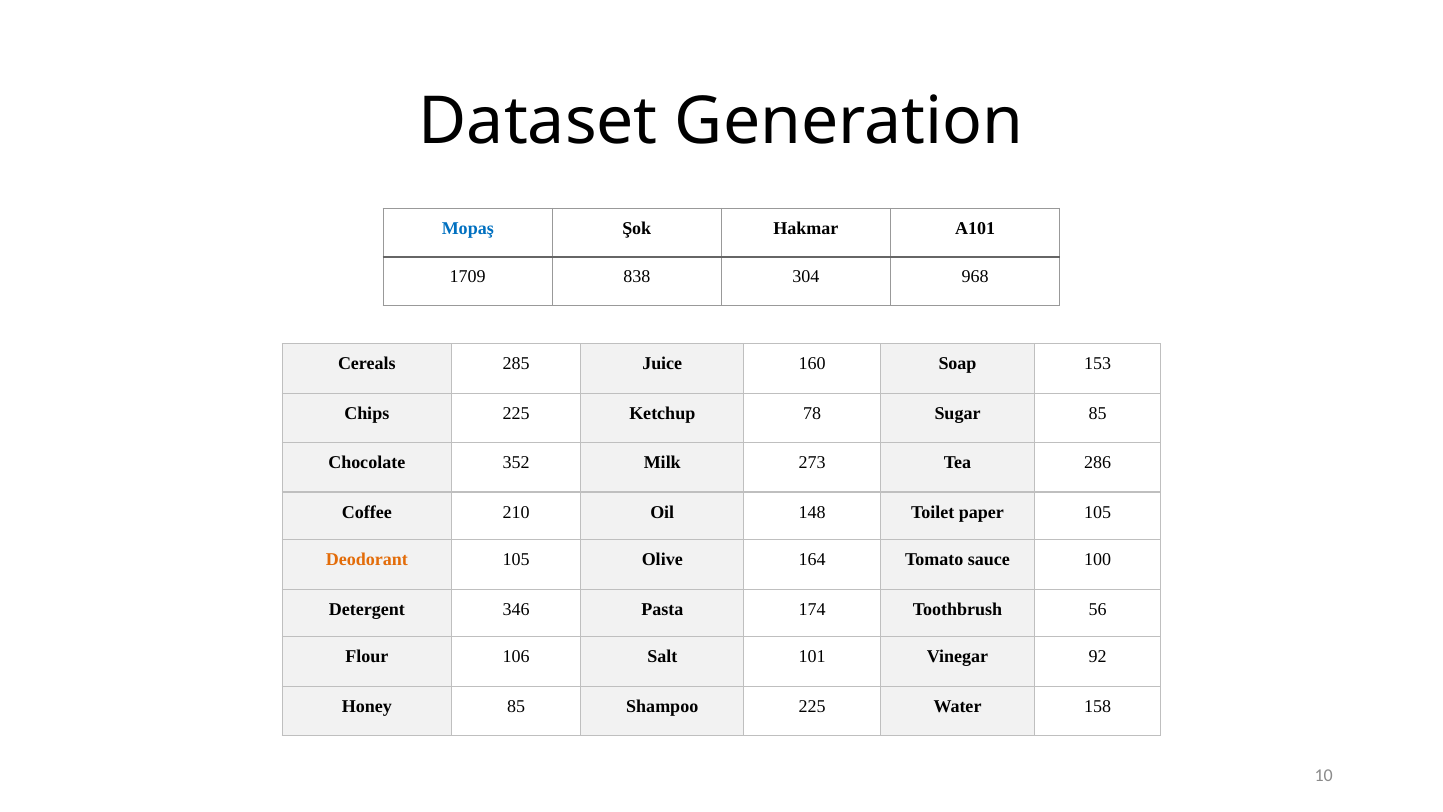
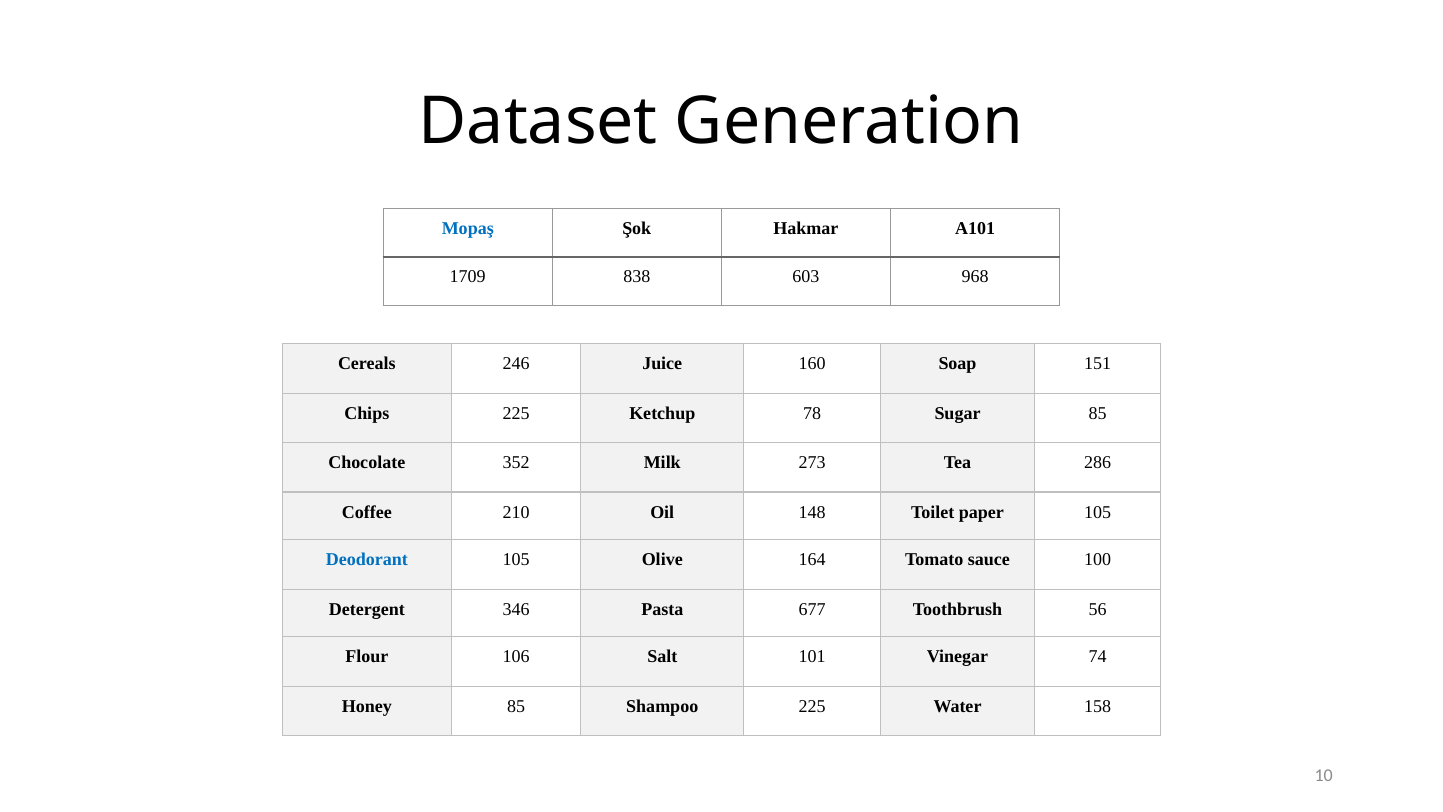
304: 304 -> 603
285: 285 -> 246
153: 153 -> 151
Deodorant colour: orange -> blue
174: 174 -> 677
92: 92 -> 74
